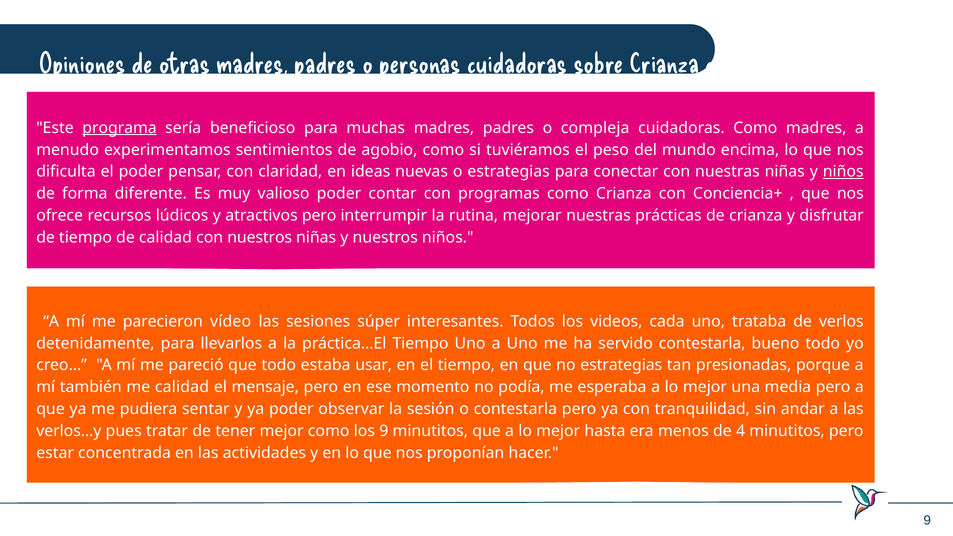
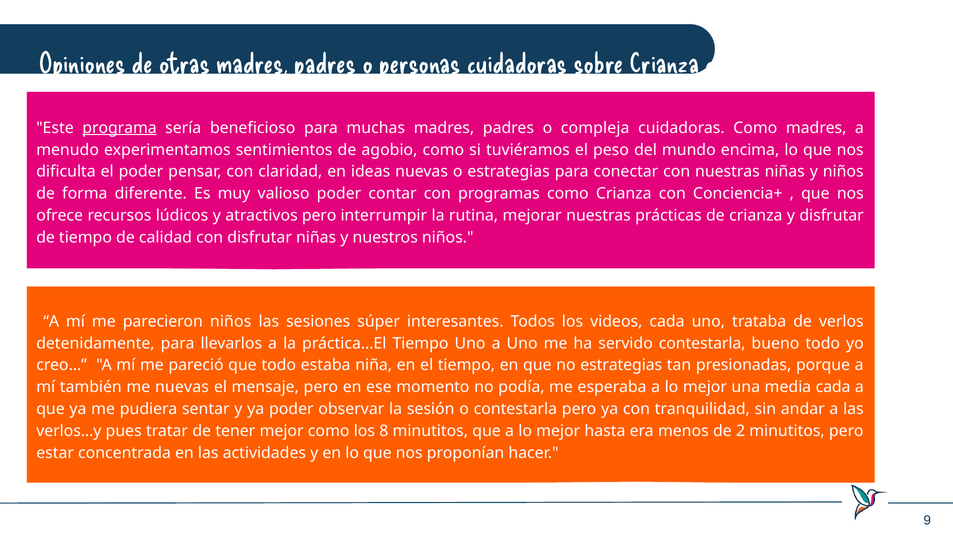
niños at (843, 172) underline: present -> none
con nuestros: nuestros -> disfrutar
parecieron vídeo: vídeo -> niños
usar: usar -> niña
me calidad: calidad -> nuevas
media pero: pero -> cada
los 9: 9 -> 8
4: 4 -> 2
